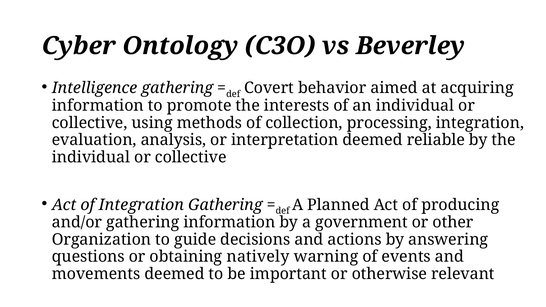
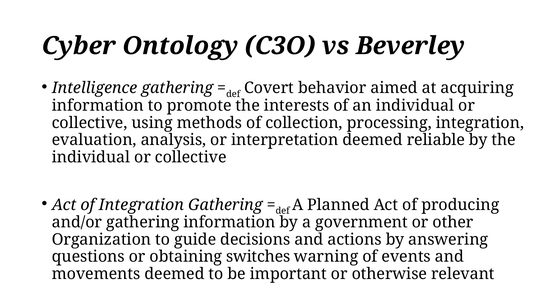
natively: natively -> switches
